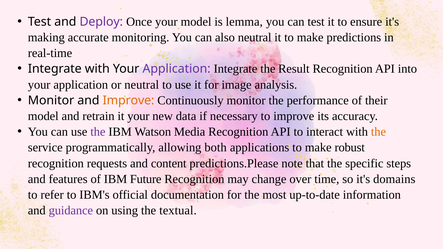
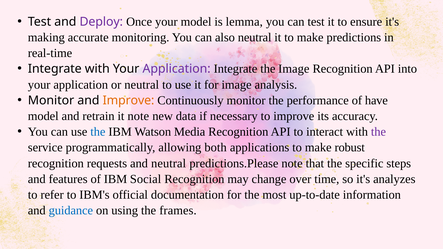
the Result: Result -> Image
their: their -> have
it your: your -> note
the at (98, 132) colour: purple -> blue
the at (378, 132) colour: orange -> purple
and content: content -> neutral
Future: Future -> Social
domains: domains -> analyzes
guidance colour: purple -> blue
textual: textual -> frames
